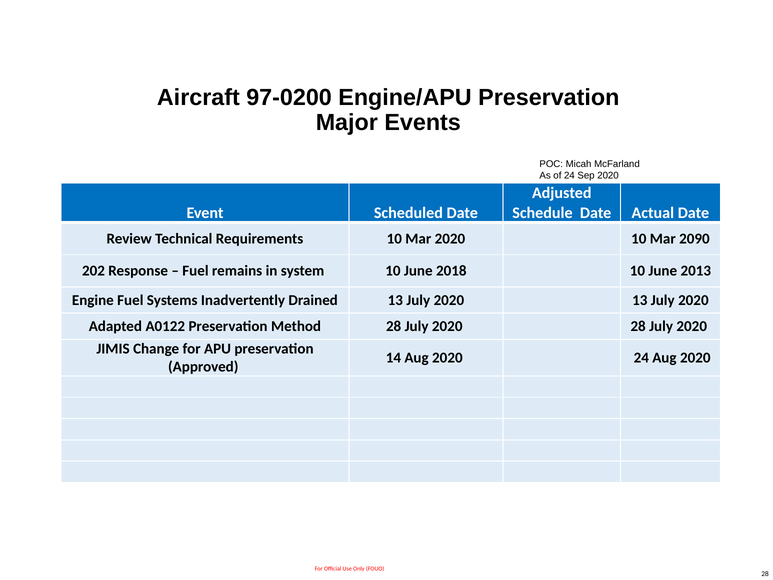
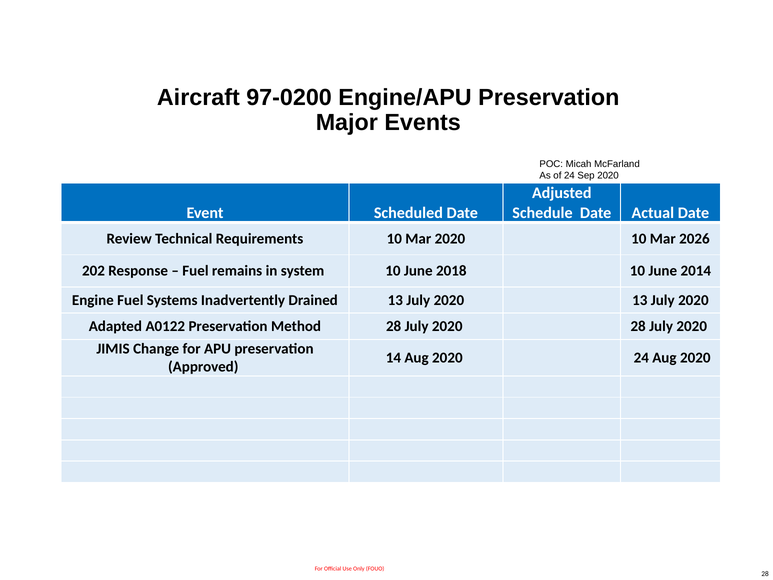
2090: 2090 -> 2026
2013: 2013 -> 2014
